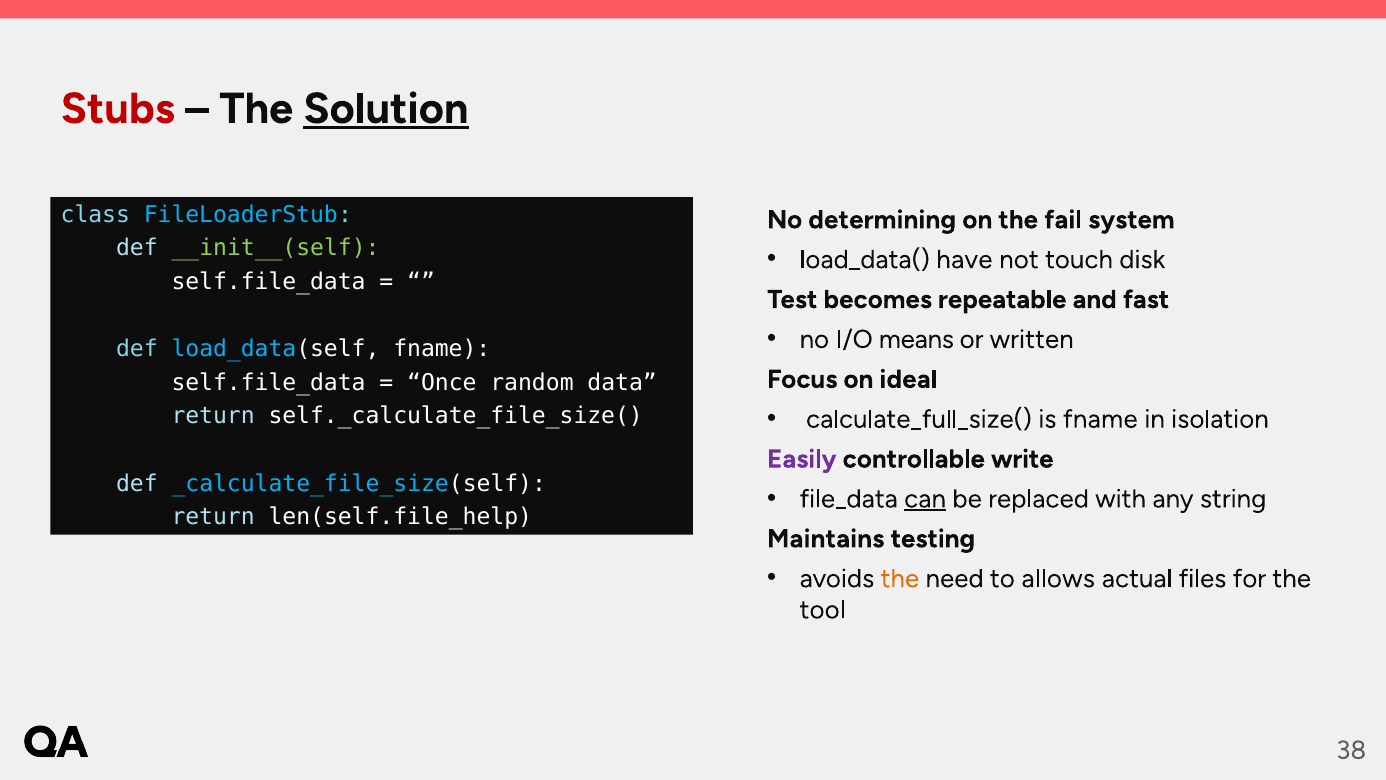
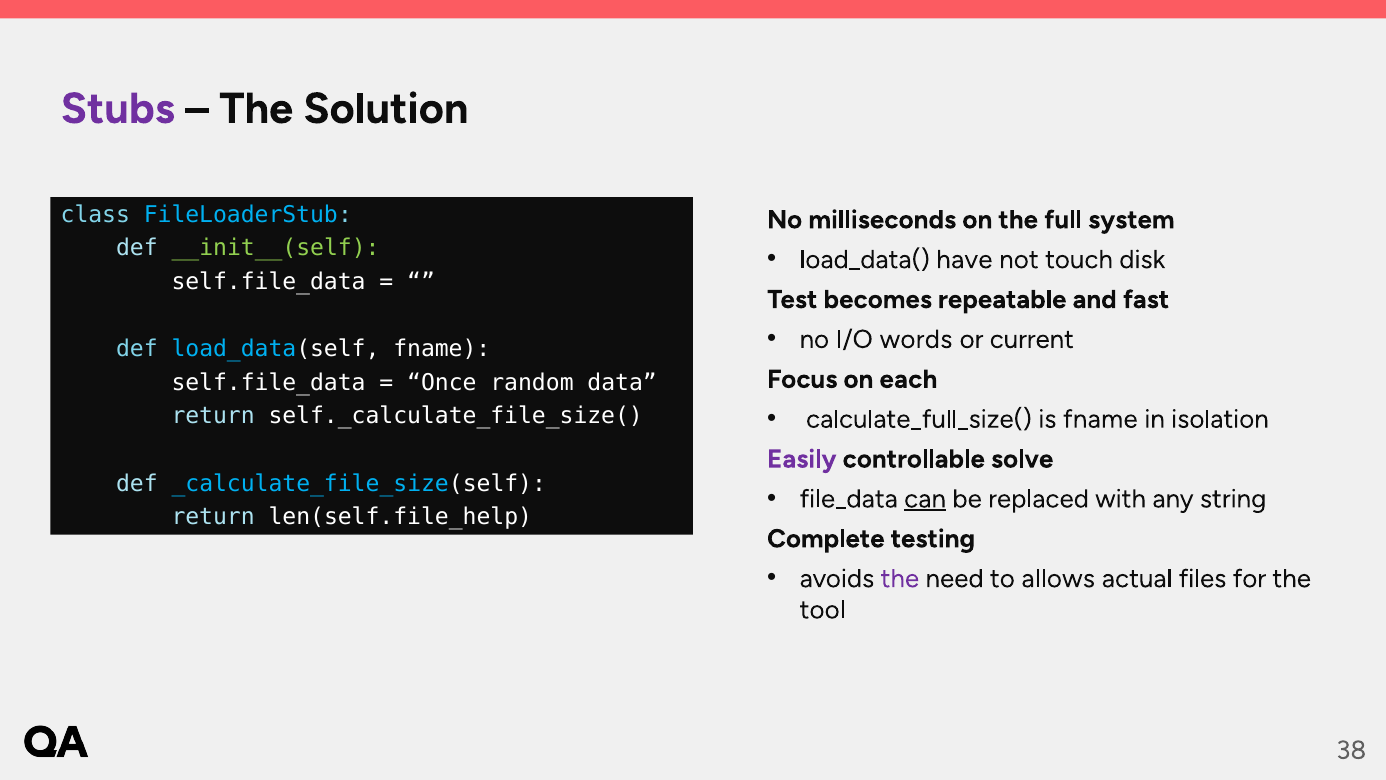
Stubs colour: red -> purple
Solution underline: present -> none
determining: determining -> milliseconds
fail: fail -> full
means: means -> words
written: written -> current
ideal: ideal -> each
write: write -> solve
Maintains: Maintains -> Complete
the at (900, 578) colour: orange -> purple
